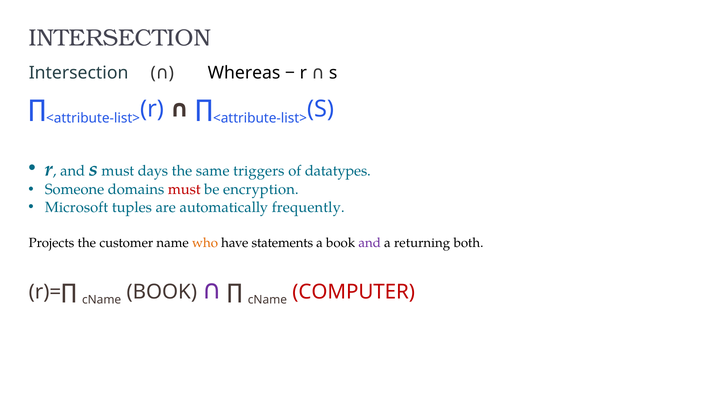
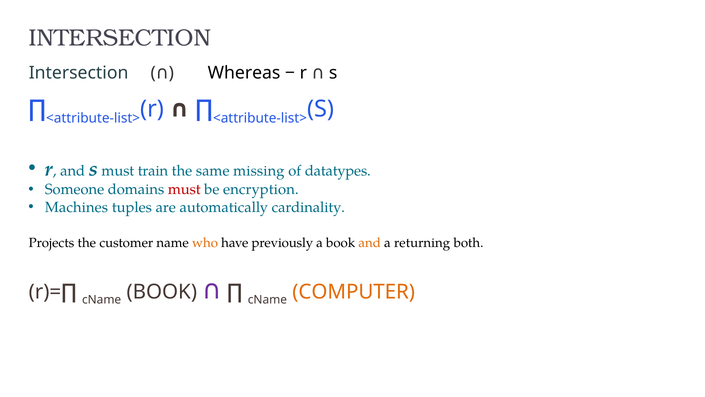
days: days -> train
triggers: triggers -> missing
Microsoft: Microsoft -> Machines
frequently: frequently -> cardinality
statements: statements -> previously
and at (370, 242) colour: purple -> orange
COMPUTER colour: red -> orange
